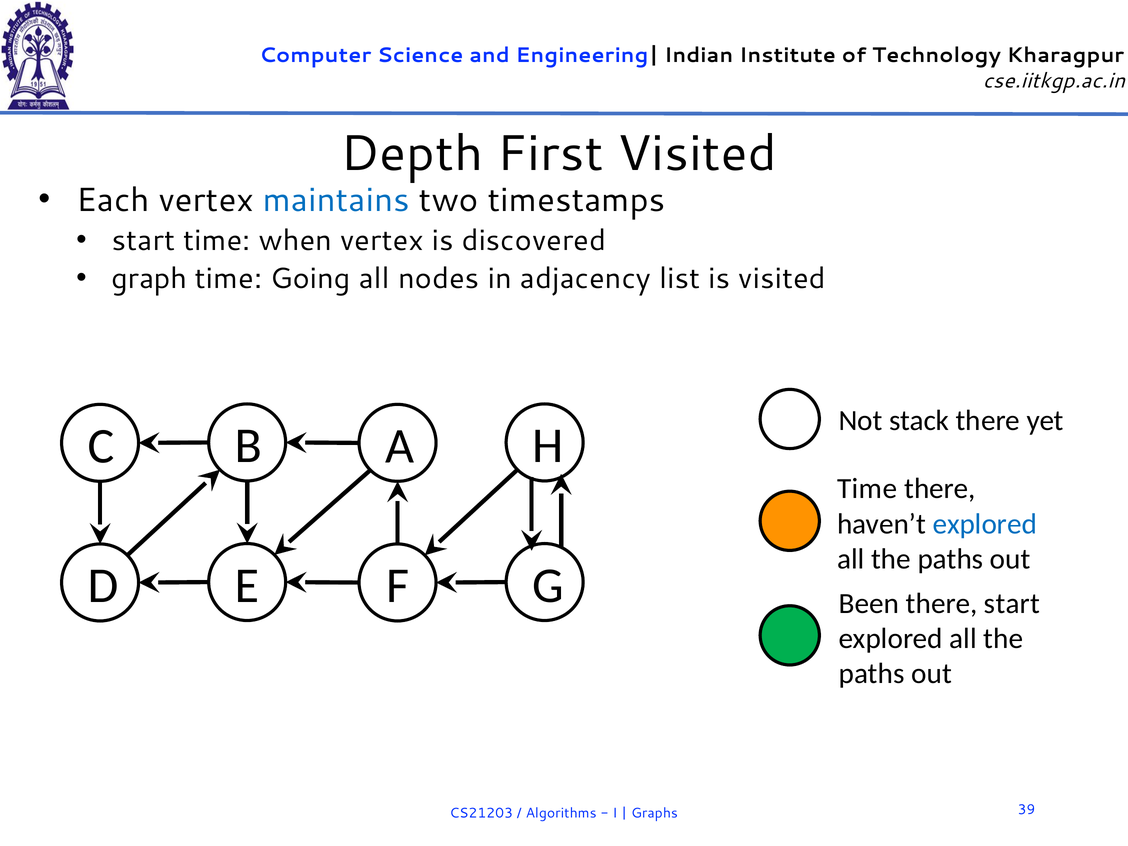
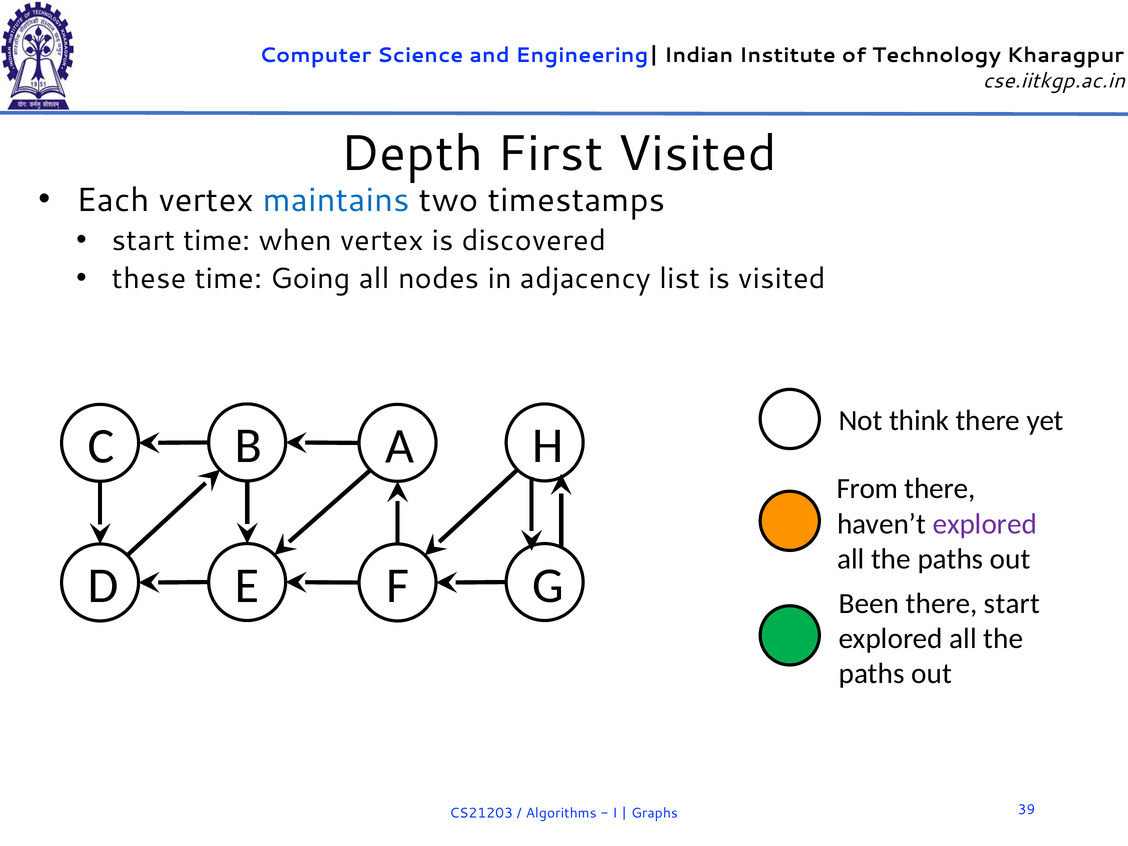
graph: graph -> these
stack: stack -> think
Time at (867, 489): Time -> From
explored at (985, 524) colour: blue -> purple
